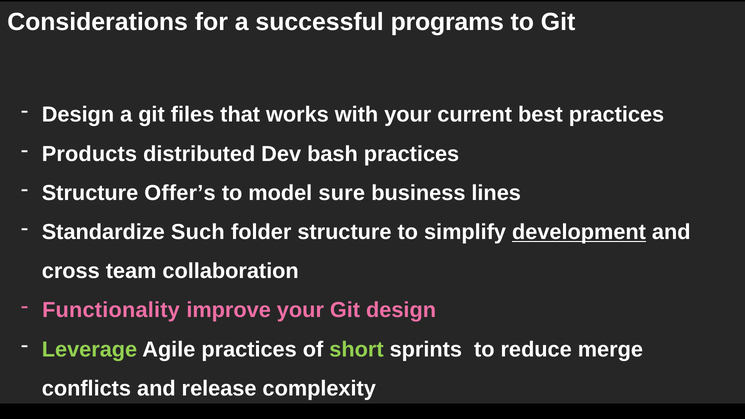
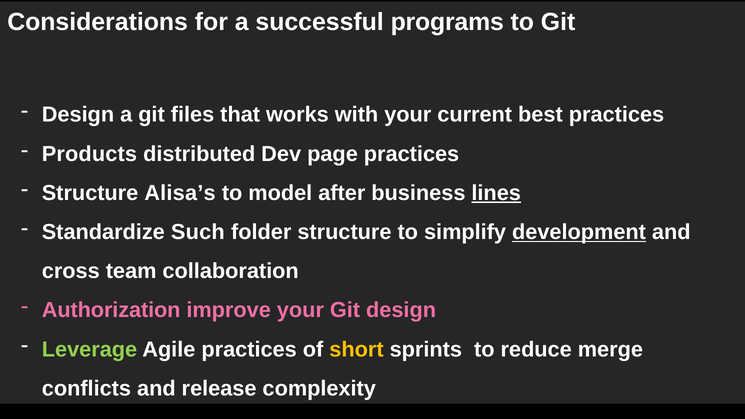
bash: bash -> page
Offer’s: Offer’s -> Alisa’s
sure: sure -> after
lines underline: none -> present
Functionality: Functionality -> Authorization
short colour: light green -> yellow
